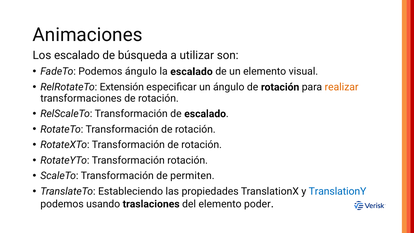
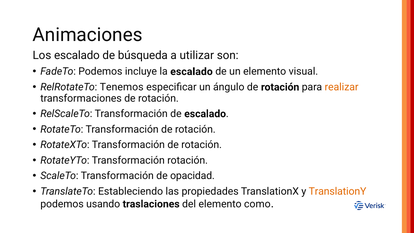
Podemos ángulo: ángulo -> incluye
Extensión: Extensión -> Tenemos
permiten: permiten -> opacidad
TranslationY colour: blue -> orange
poder: poder -> como
